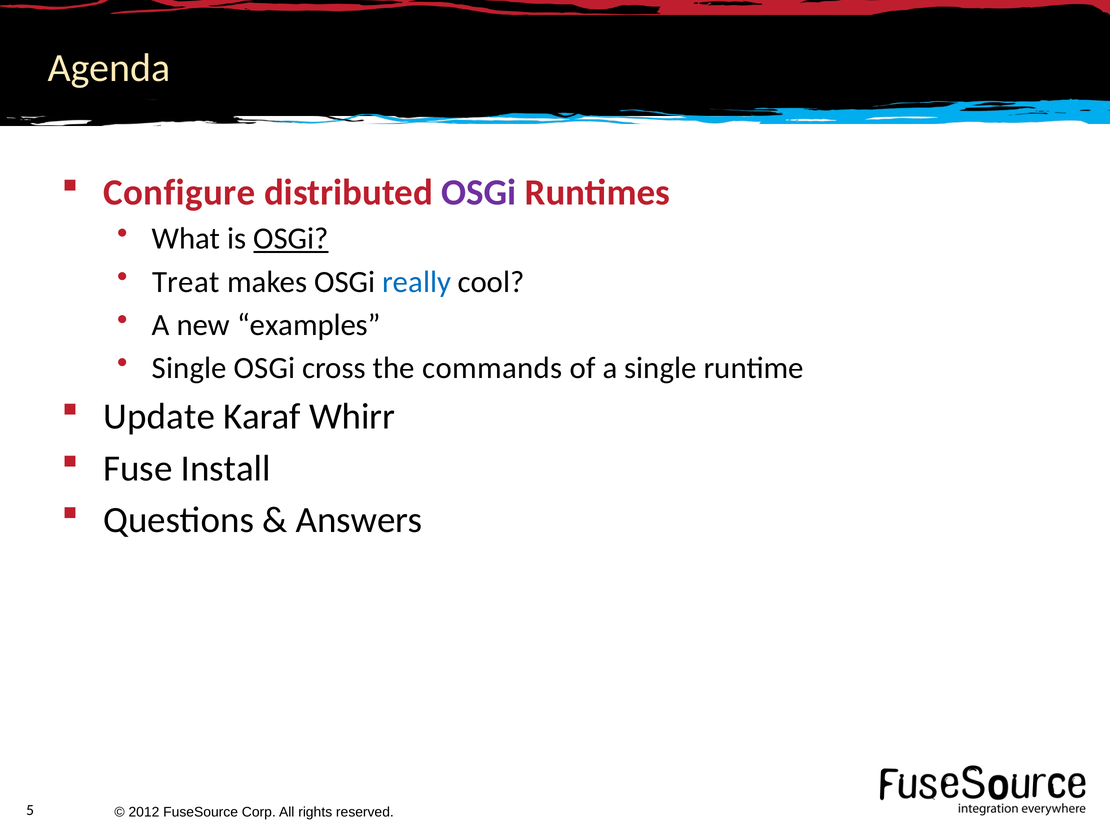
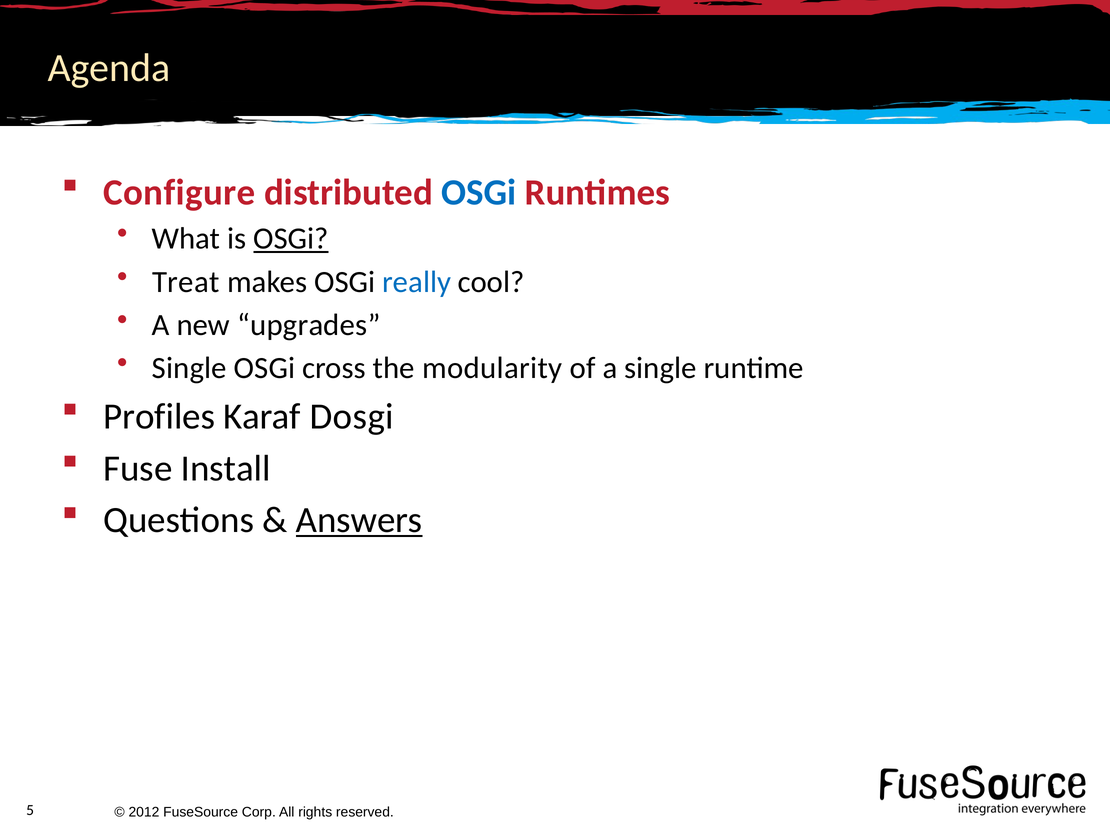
OSGi at (479, 192) colour: purple -> blue
examples: examples -> upgrades
commands: commands -> modularity
Update: Update -> Profiles
Whirr: Whirr -> Dosgi
Answers underline: none -> present
